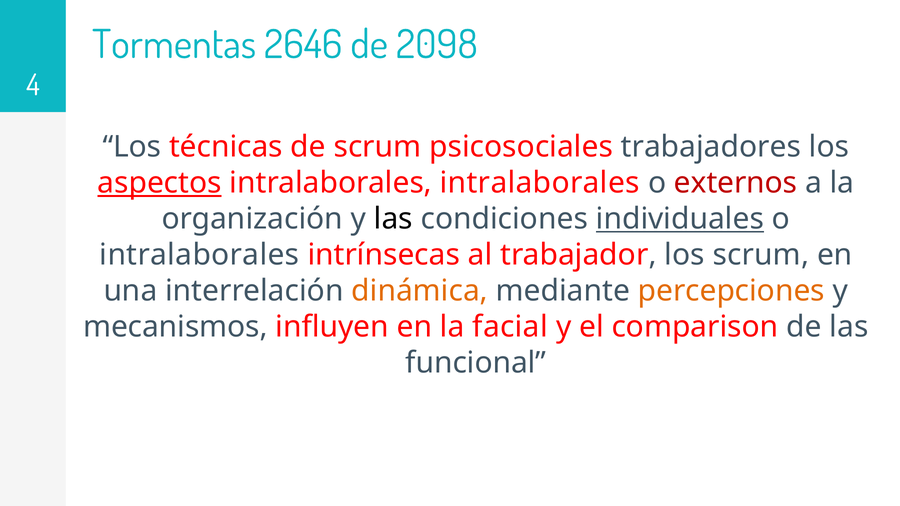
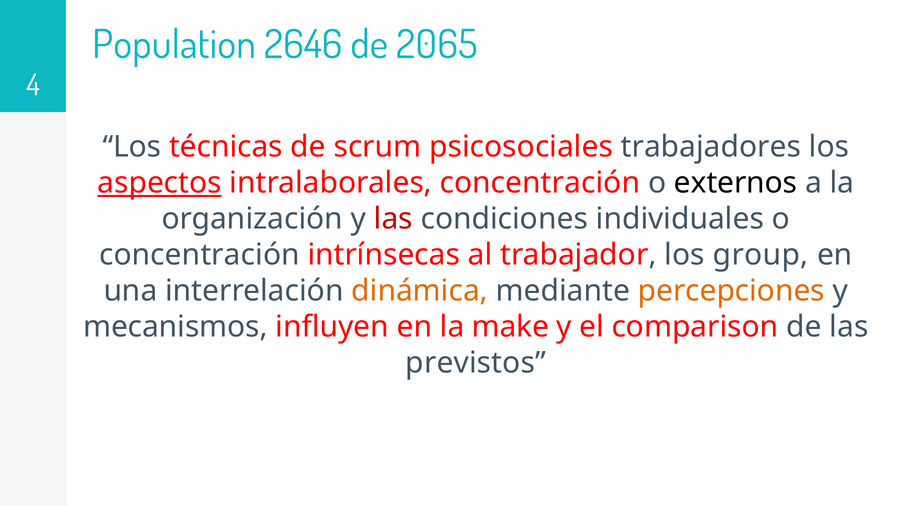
Tormentas: Tormentas -> Population
2098: 2098 -> 2065
intralaborales intralaborales: intralaborales -> concentración
externos colour: red -> black
las at (393, 219) colour: black -> red
individuales underline: present -> none
intralaborales at (199, 255): intralaborales -> concentración
los scrum: scrum -> group
facial: facial -> make
funcional: funcional -> previstos
